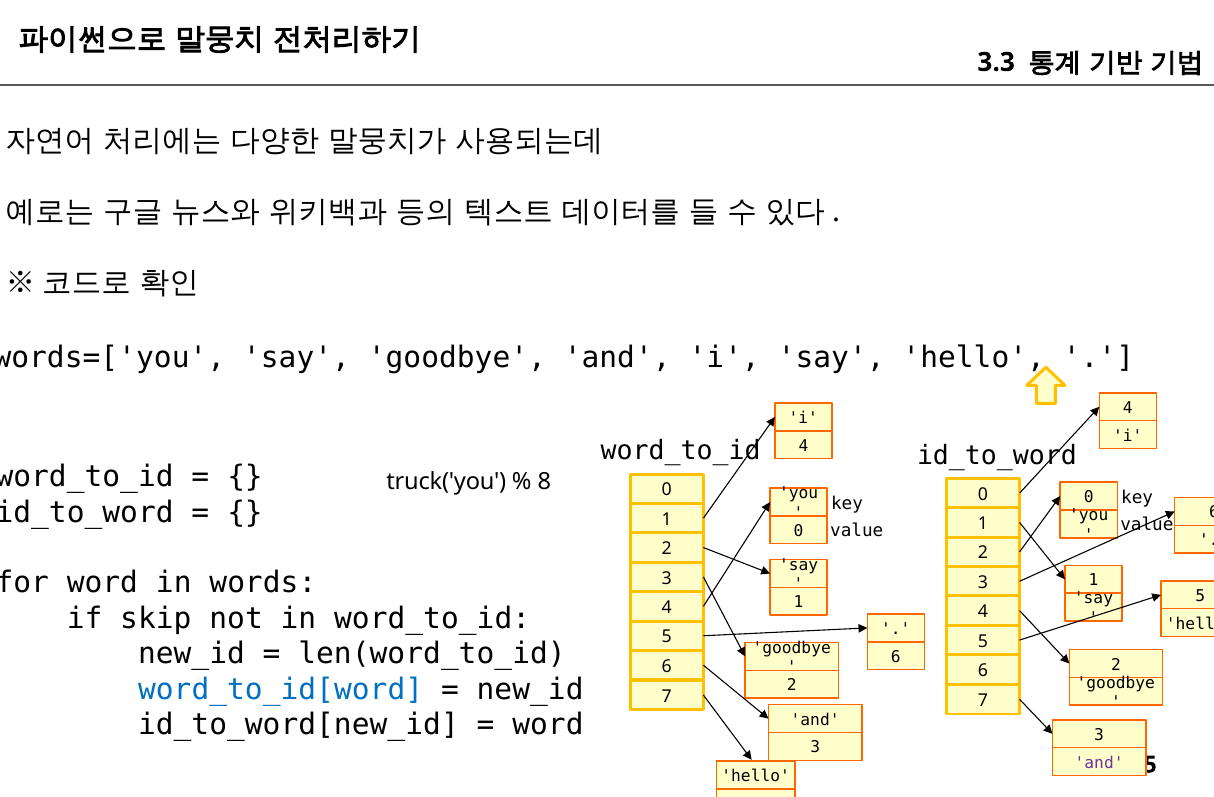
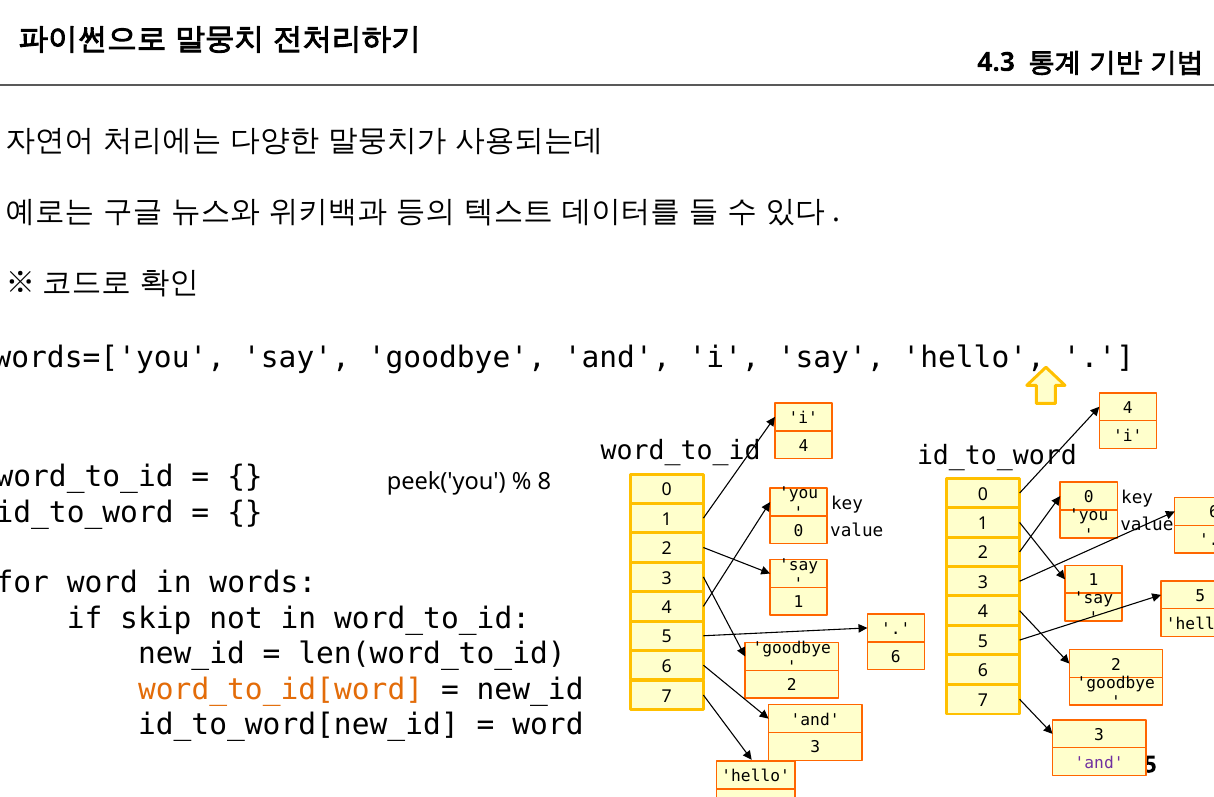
3.3: 3.3 -> 4.3
truck('you: truck('you -> peek('you
word_to_id[word colour: blue -> orange
